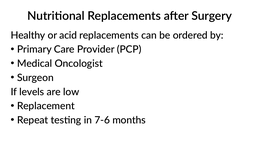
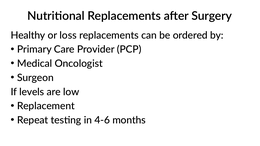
acid: acid -> loss
7-6: 7-6 -> 4-6
